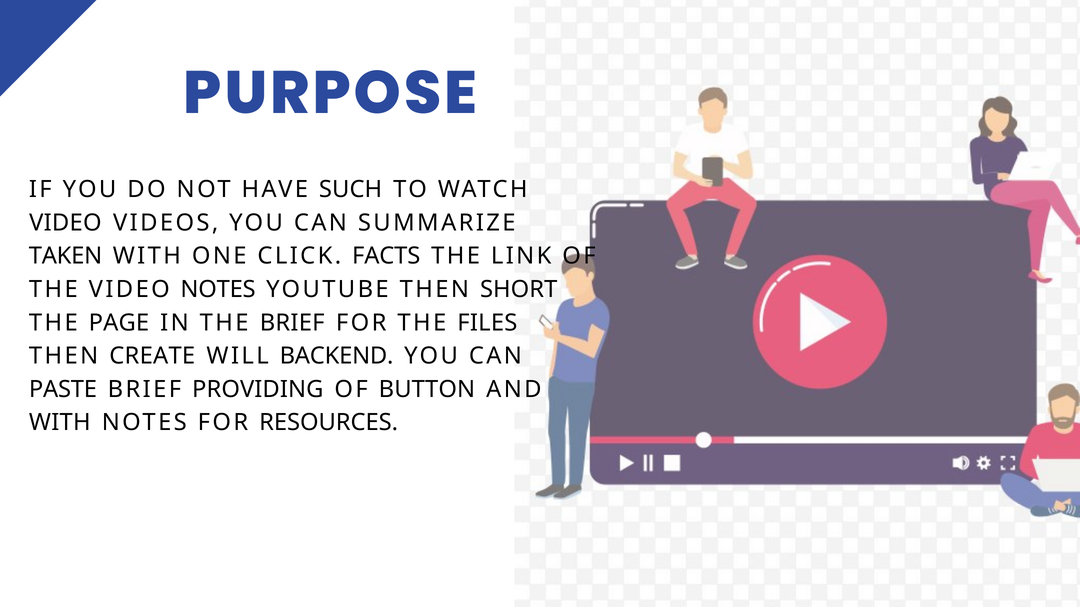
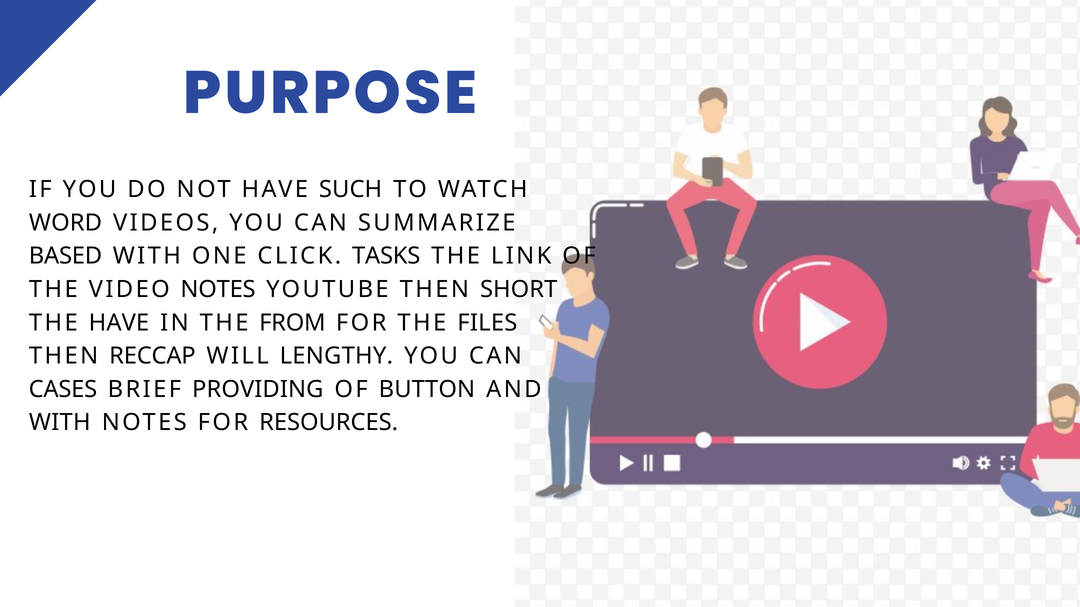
VIDEO at (65, 223): VIDEO -> WORD
TAKEN: TAKEN -> BASED
FACTS: FACTS -> TASKS
THE PAGE: PAGE -> HAVE
THE BRIEF: BRIEF -> FROM
CREATE: CREATE -> RECCAP
BACKEND: BACKEND -> LENGTHY
PASTE: PASTE -> CASES
